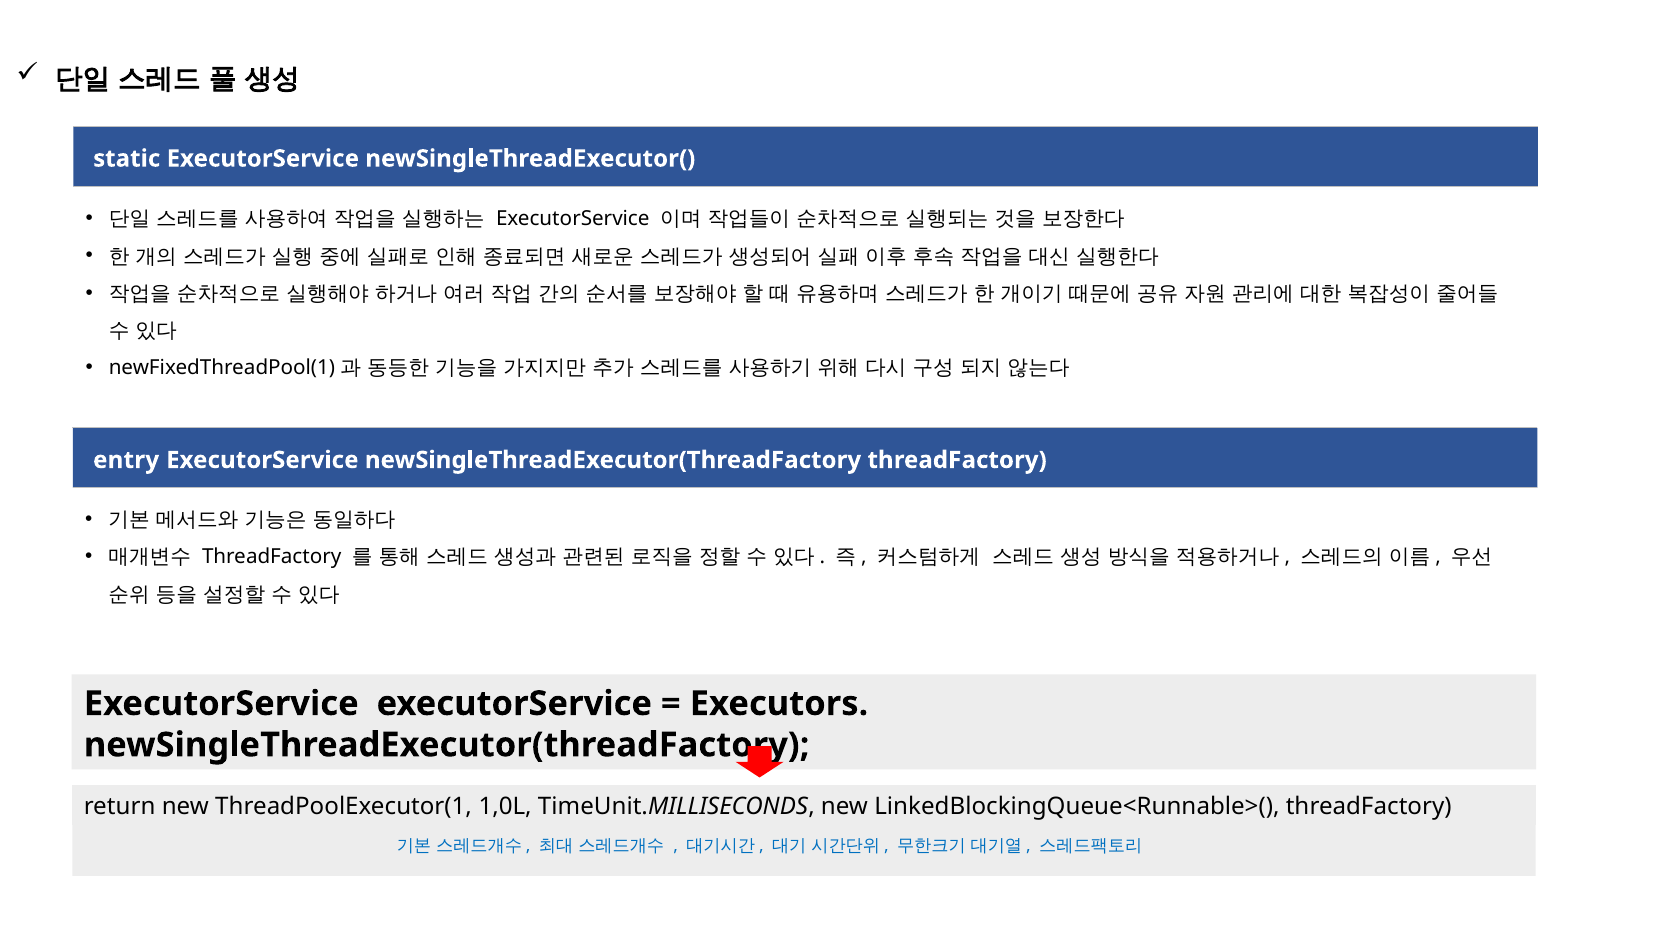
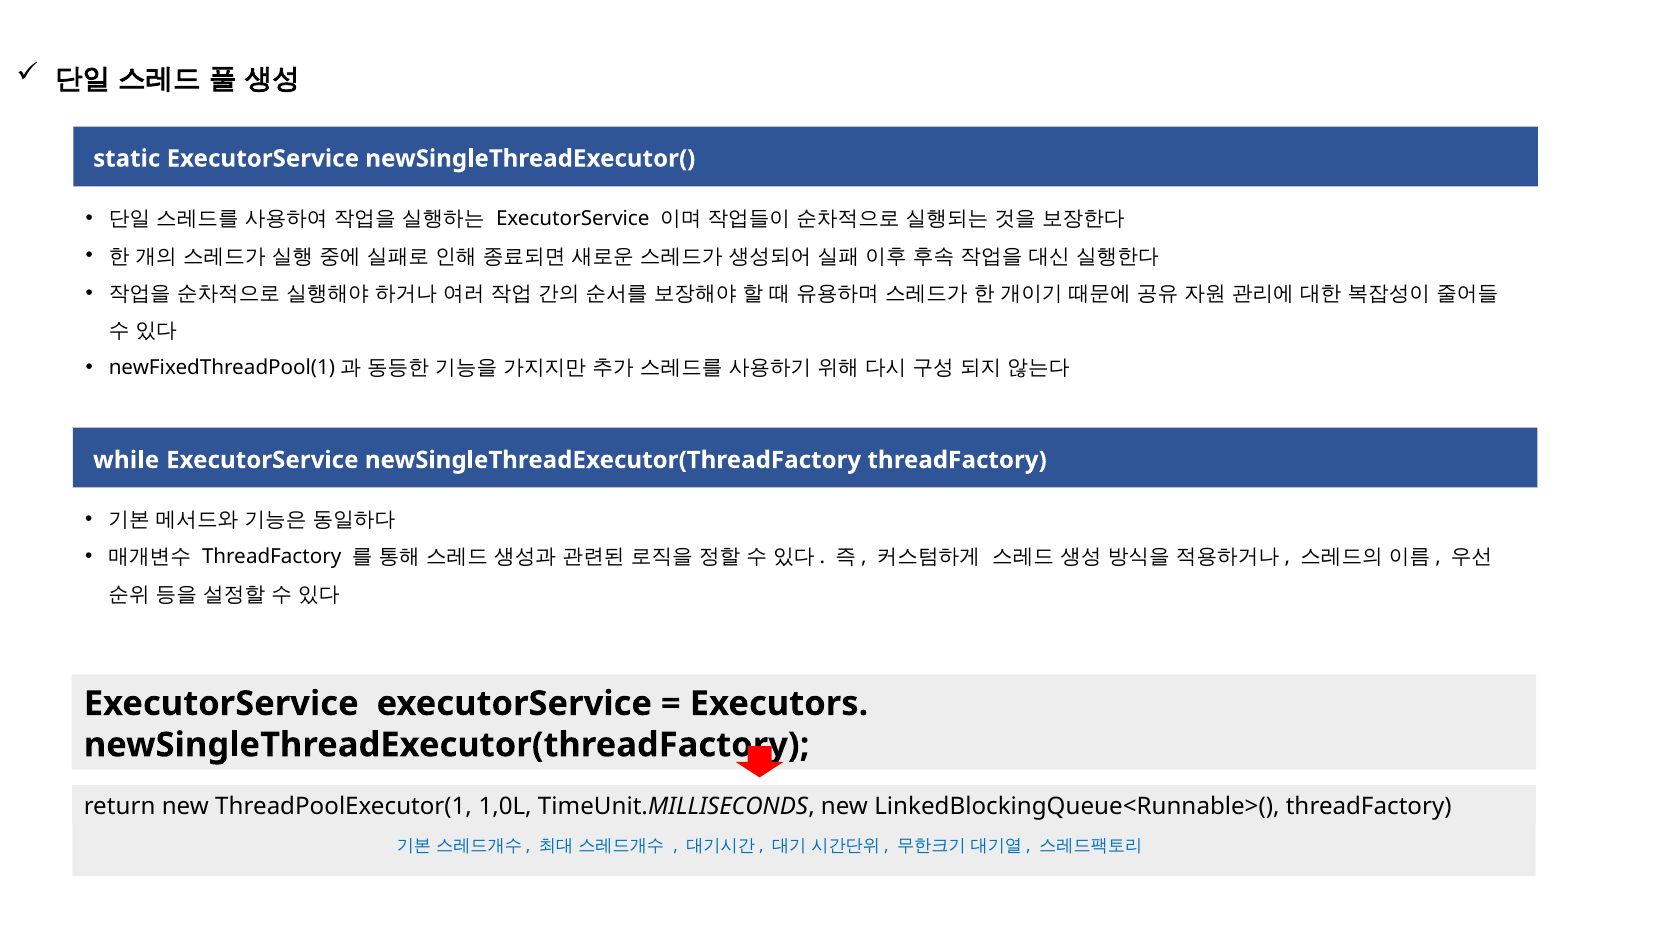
entry: entry -> while
